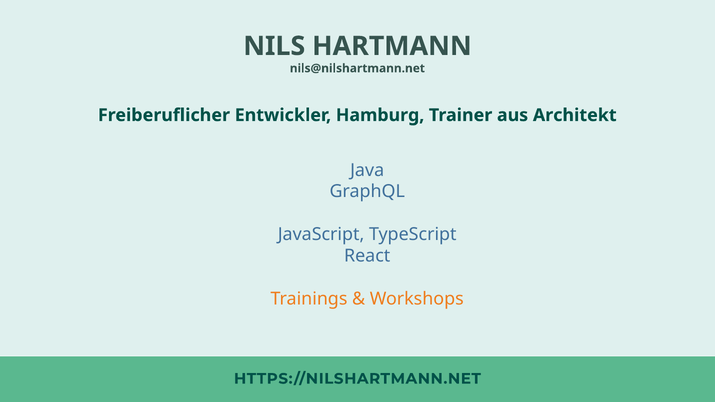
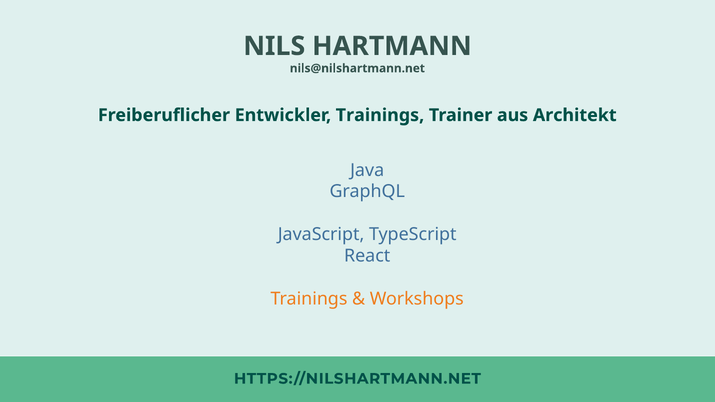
Entwickler Hamburg: Hamburg -> Trainings
